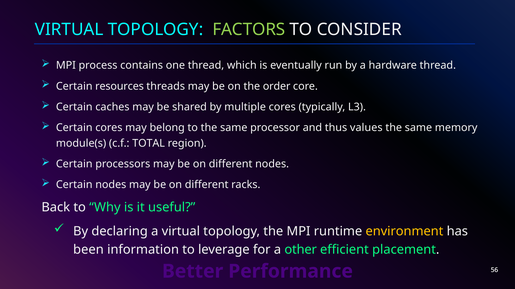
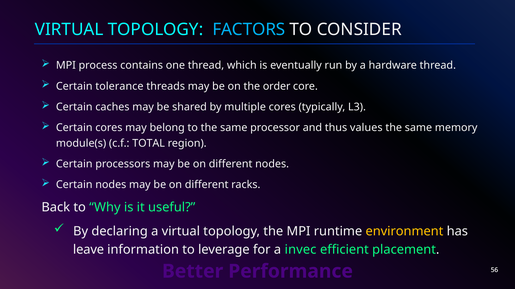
FACTORS colour: light green -> light blue
resources: resources -> tolerance
been: been -> leave
other: other -> invec
